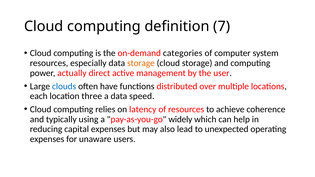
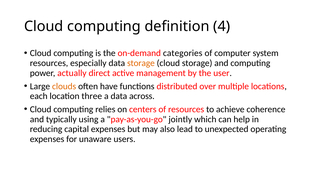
7: 7 -> 4
clouds colour: blue -> orange
speed: speed -> across
latency: latency -> centers
widely: widely -> jointly
